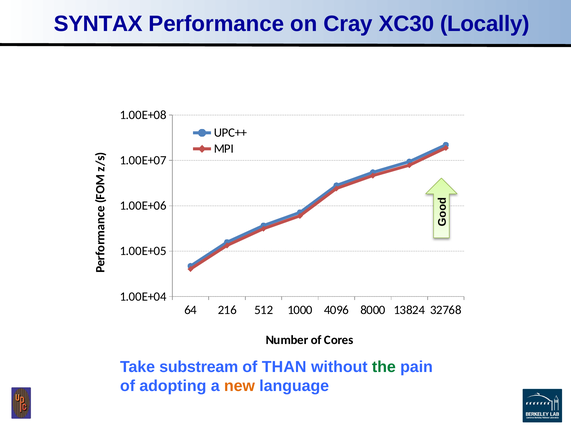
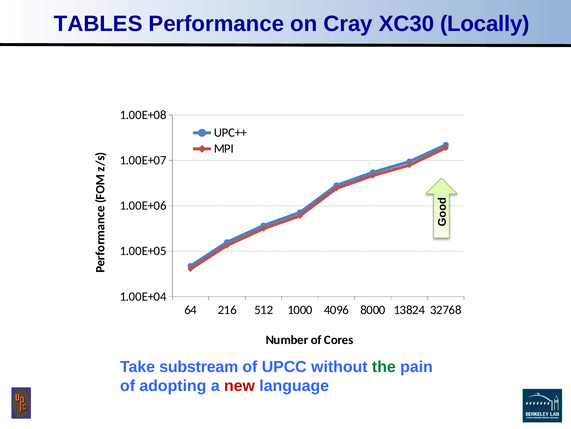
SYNTAX: SYNTAX -> TABLES
THAN: THAN -> UPCC
new colour: orange -> red
